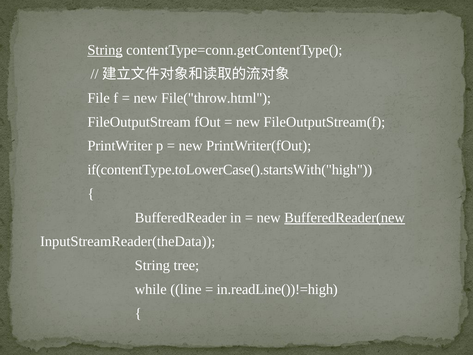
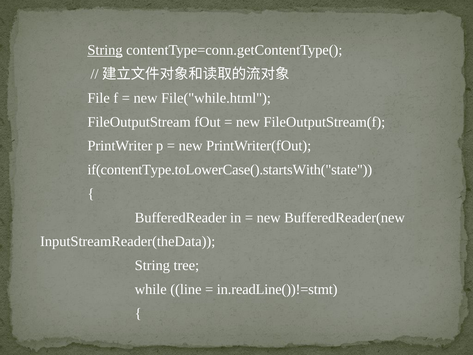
File("throw.html: File("throw.html -> File("while.html
if(contentType.toLowerCase().startsWith("high: if(contentType.toLowerCase().startsWith("high -> if(contentType.toLowerCase().startsWith("state
BufferedReader(new underline: present -> none
in.readLine())!=high: in.readLine())!=high -> in.readLine())!=stmt
